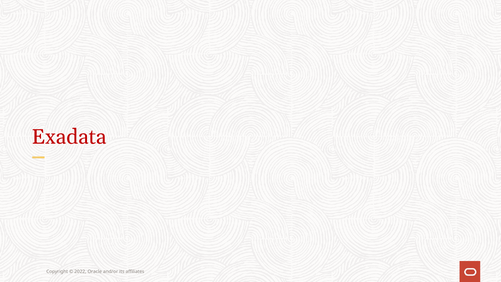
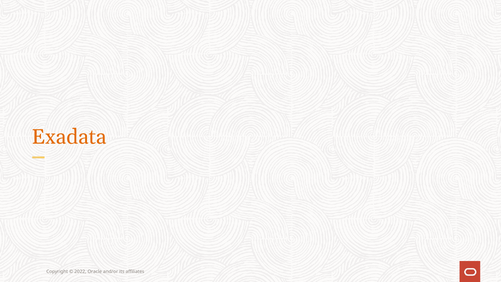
Exadata colour: red -> orange
